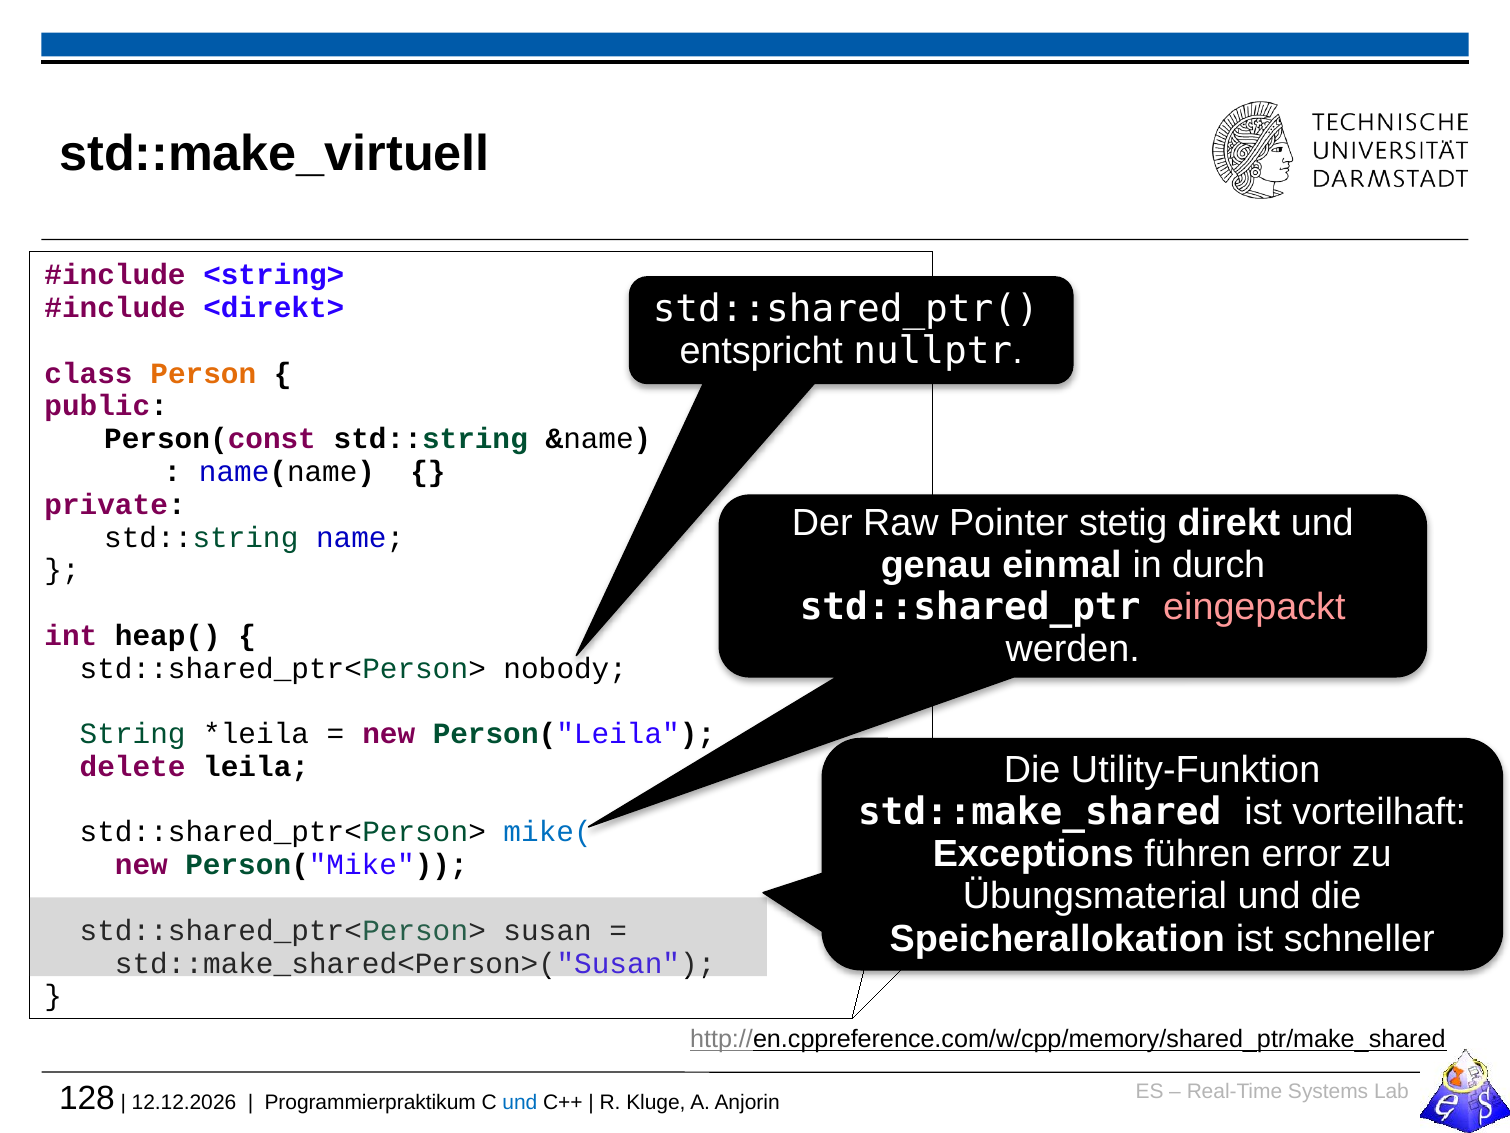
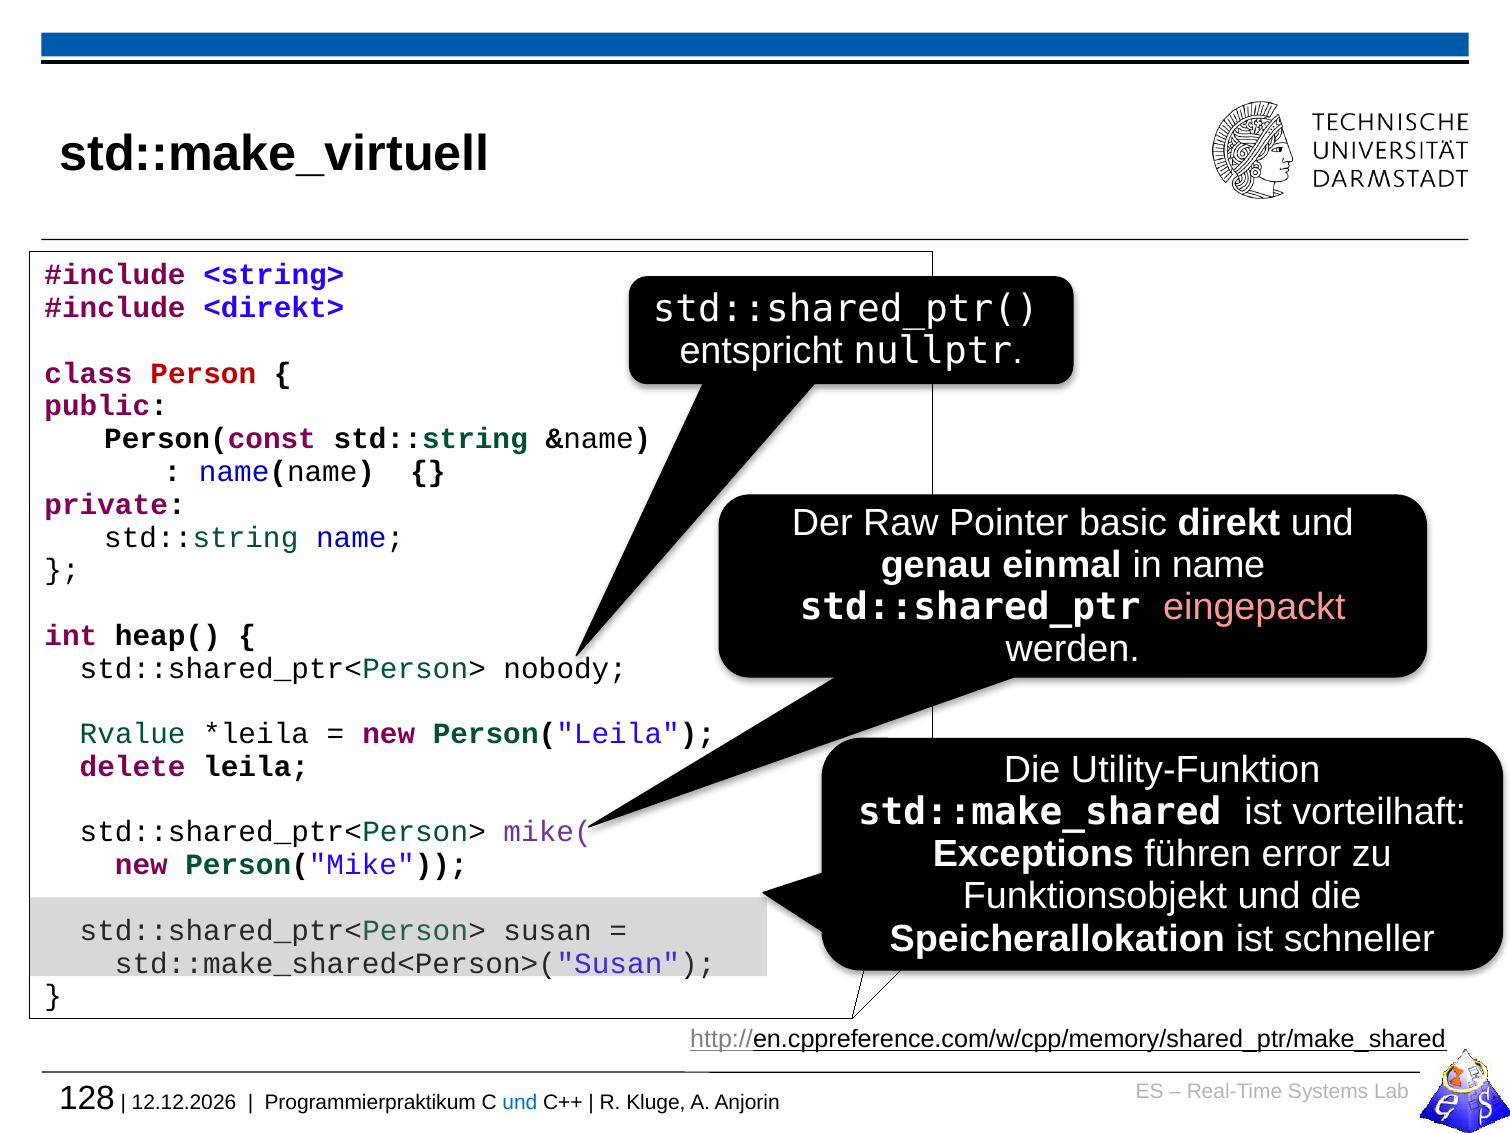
Person colour: orange -> red
stetig: stetig -> basic
in durch: durch -> name
String: String -> Rvalue
mike( colour: blue -> purple
Übungsmaterial: Übungsmaterial -> Funktionsobjekt
